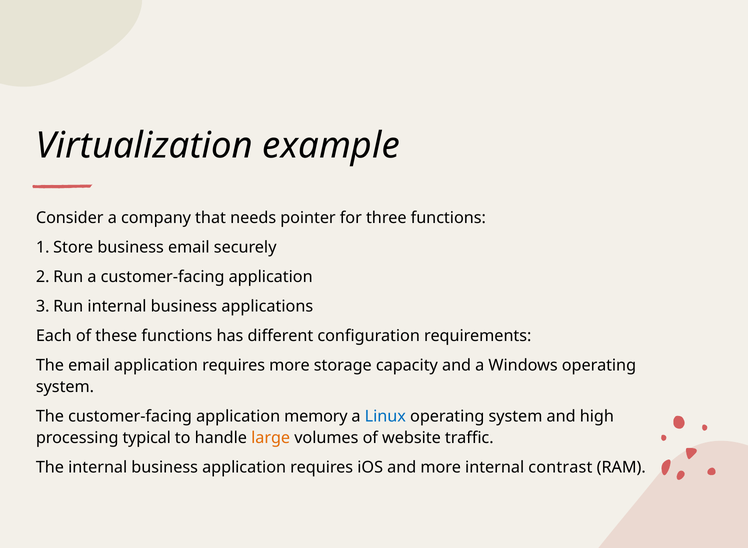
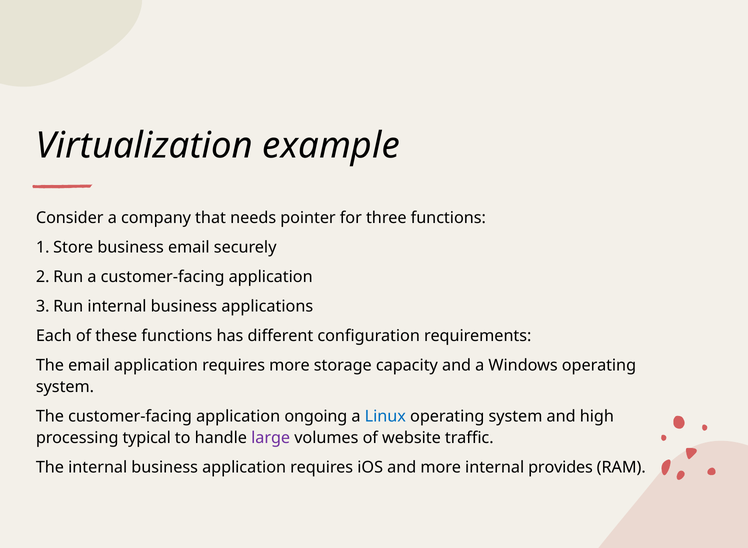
memory: memory -> ongoing
large colour: orange -> purple
contrast: contrast -> provides
